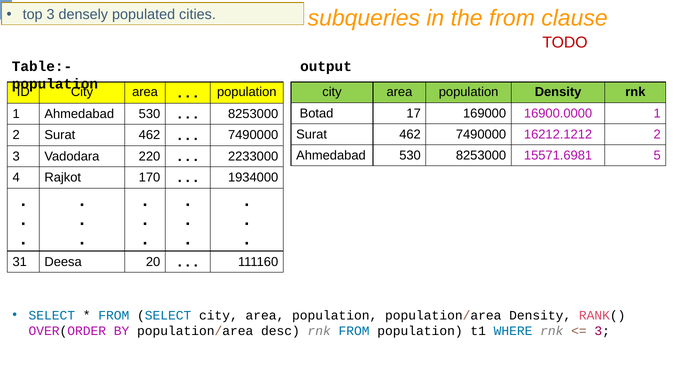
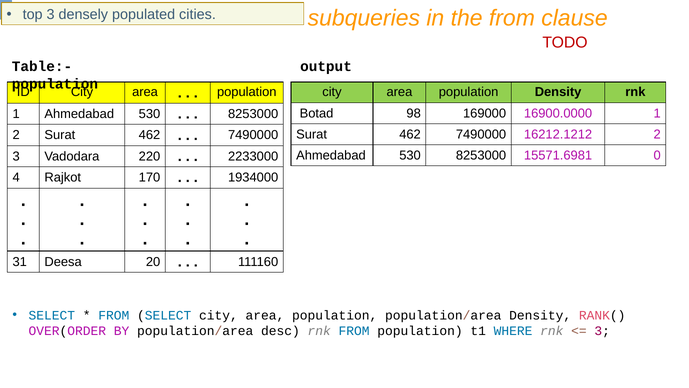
17: 17 -> 98
5: 5 -> 0
